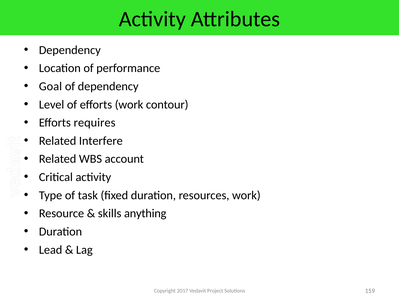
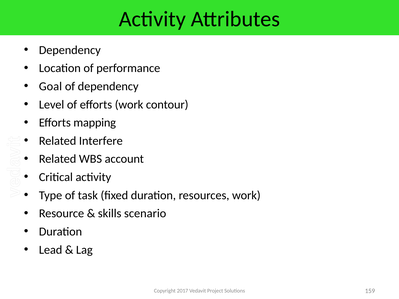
requires: requires -> mapping
anything: anything -> scenario
